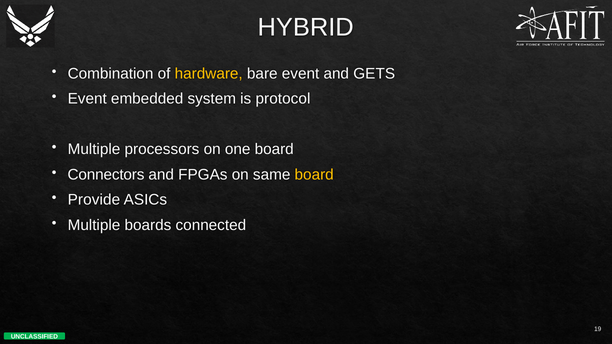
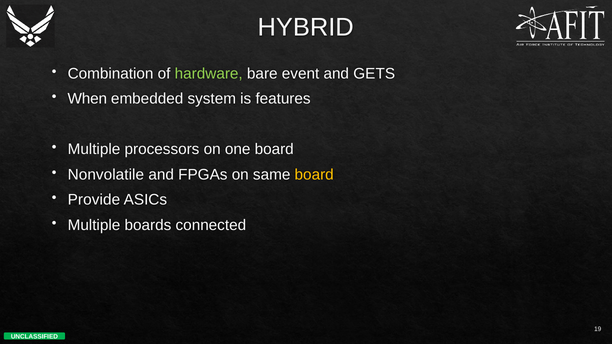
hardware colour: yellow -> light green
Event at (87, 99): Event -> When
protocol: protocol -> features
Connectors: Connectors -> Nonvolatile
